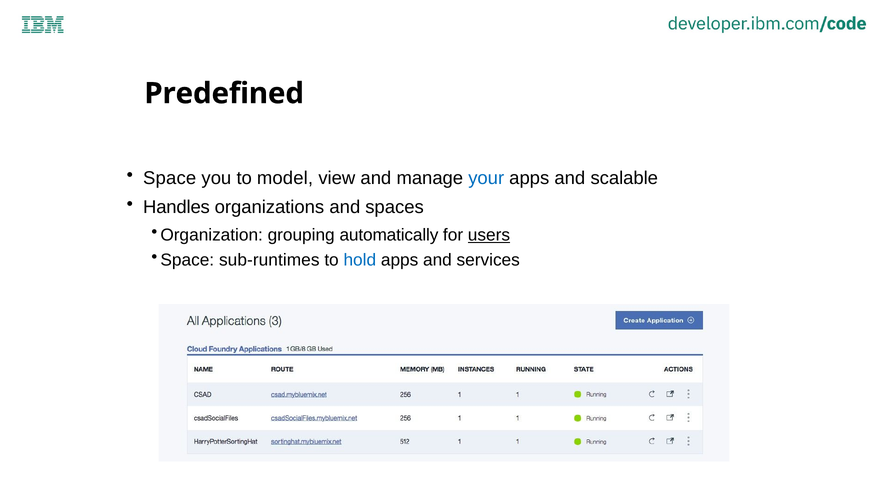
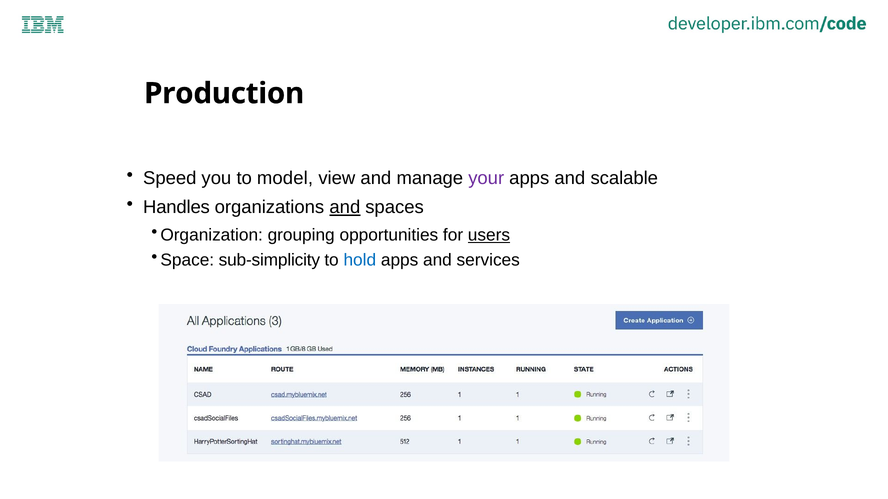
Predefined: Predefined -> Production
Space at (170, 179): Space -> Speed
your colour: blue -> purple
and at (345, 208) underline: none -> present
automatically: automatically -> opportunities
sub-runtimes: sub-runtimes -> sub-simplicity
